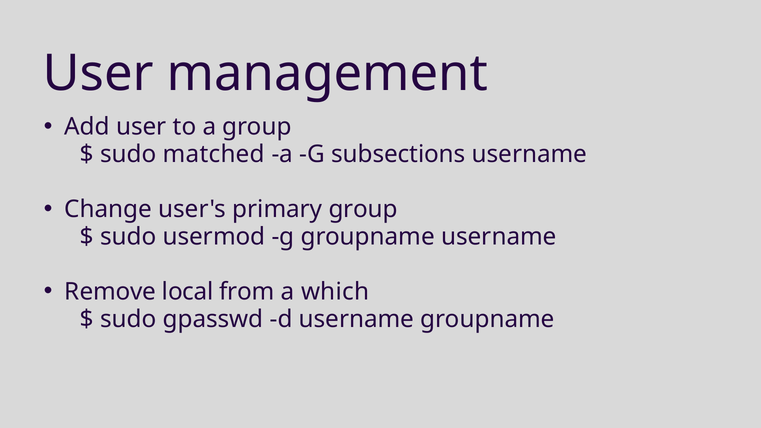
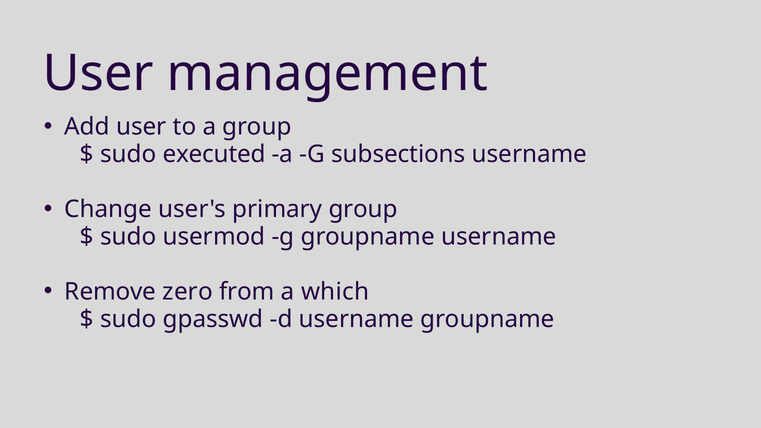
matched: matched -> executed
local: local -> zero
